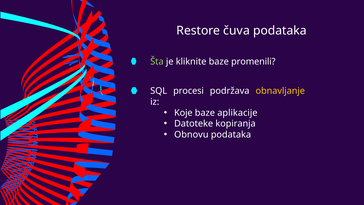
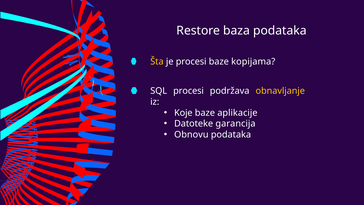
čuva: čuva -> baza
Šta colour: light green -> yellow
je kliknite: kliknite -> procesi
promenili: promenili -> kopijama
kopiranja: kopiranja -> garancija
